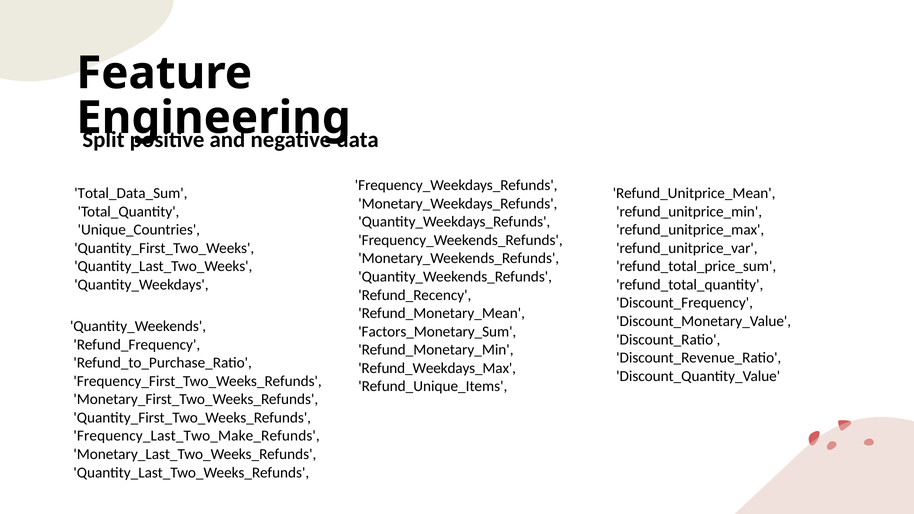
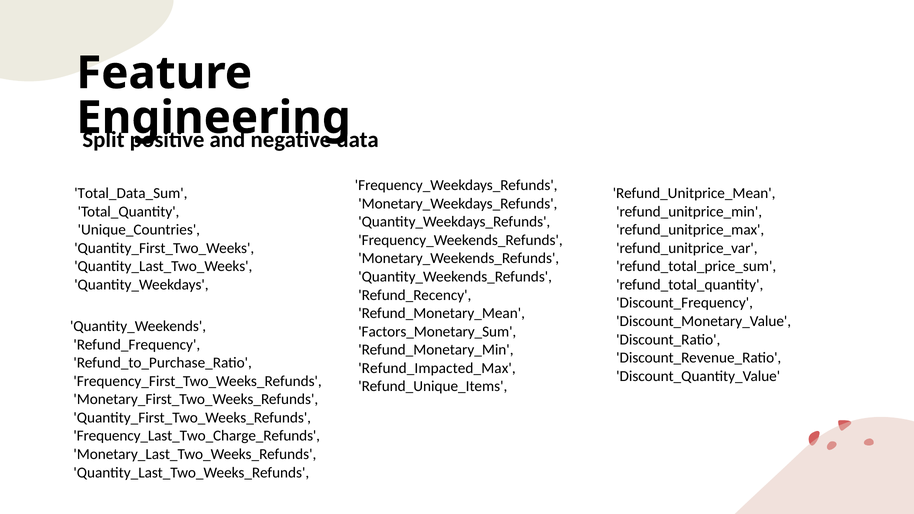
Refund_Weekdays_Max: Refund_Weekdays_Max -> Refund_Impacted_Max
Frequency_Last_Two_Make_Refunds: Frequency_Last_Two_Make_Refunds -> Frequency_Last_Two_Charge_Refunds
